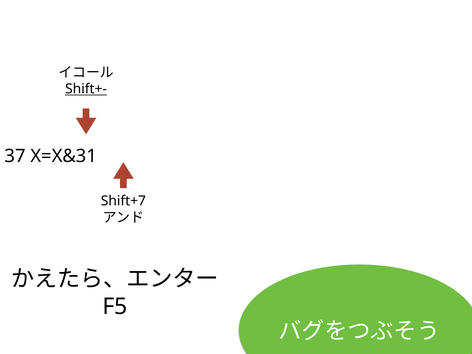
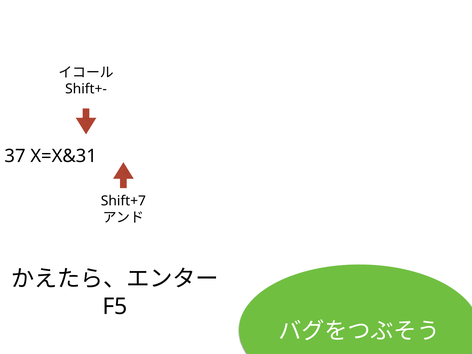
Shift+- underline: present -> none
